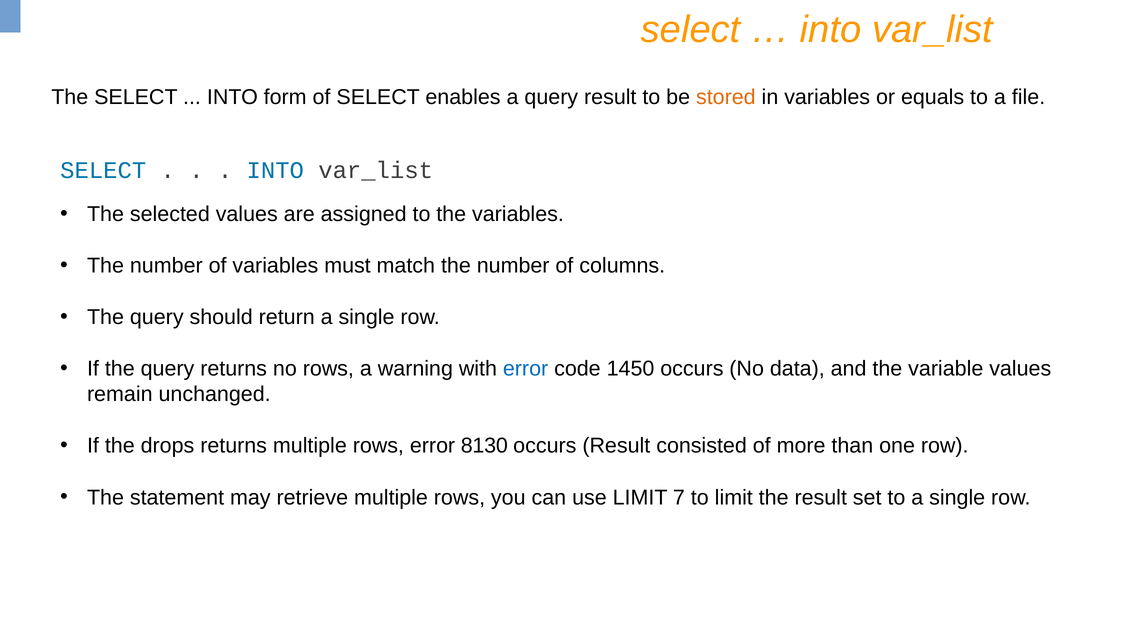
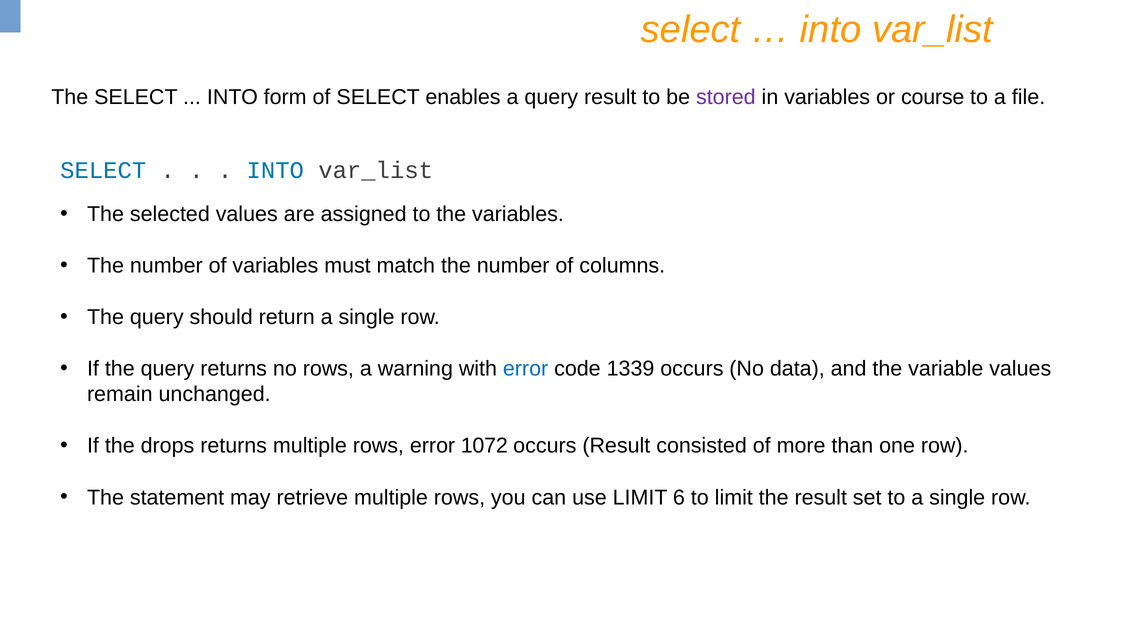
stored colour: orange -> purple
equals: equals -> course
1450: 1450 -> 1339
8130: 8130 -> 1072
7: 7 -> 6
